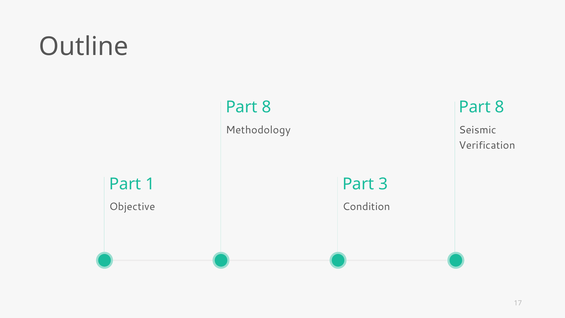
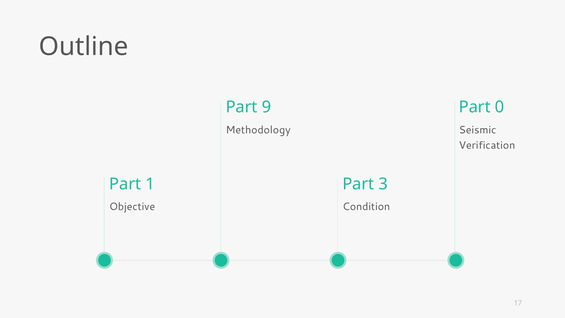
8 at (267, 107): 8 -> 9
8 at (500, 107): 8 -> 0
